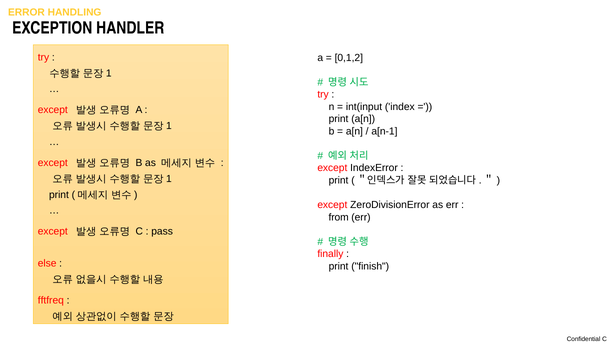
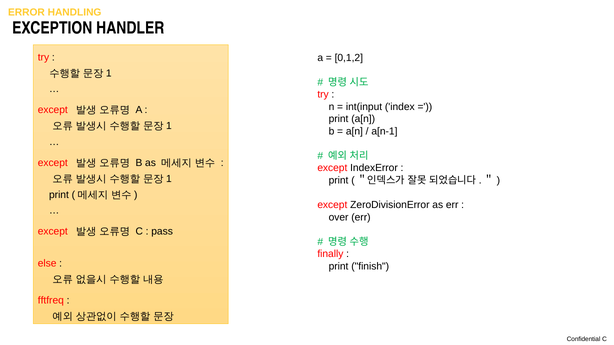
from: from -> over
